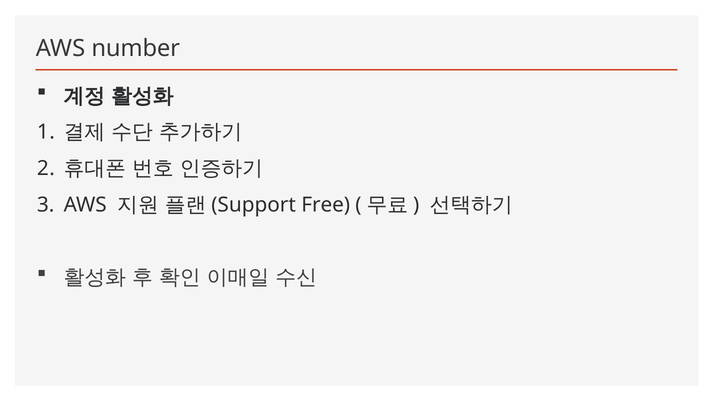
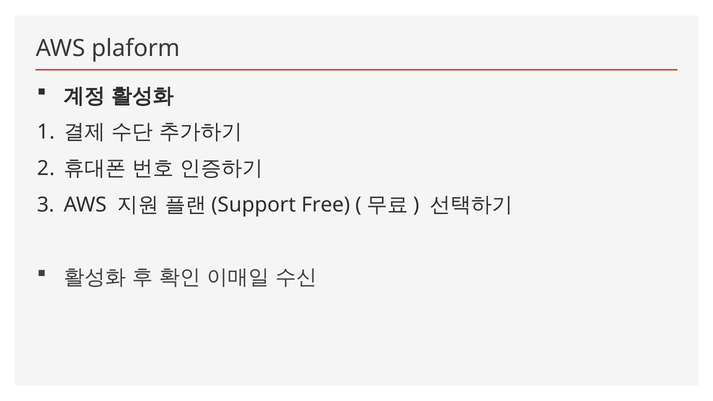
number: number -> plaform
